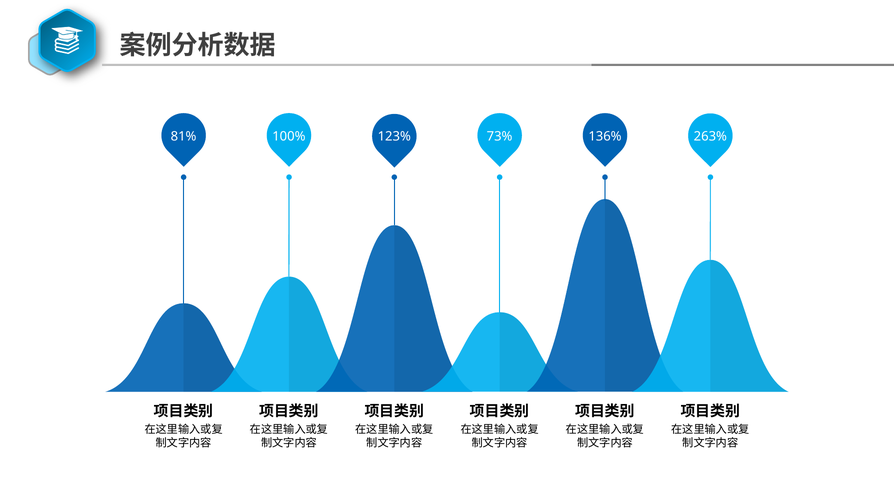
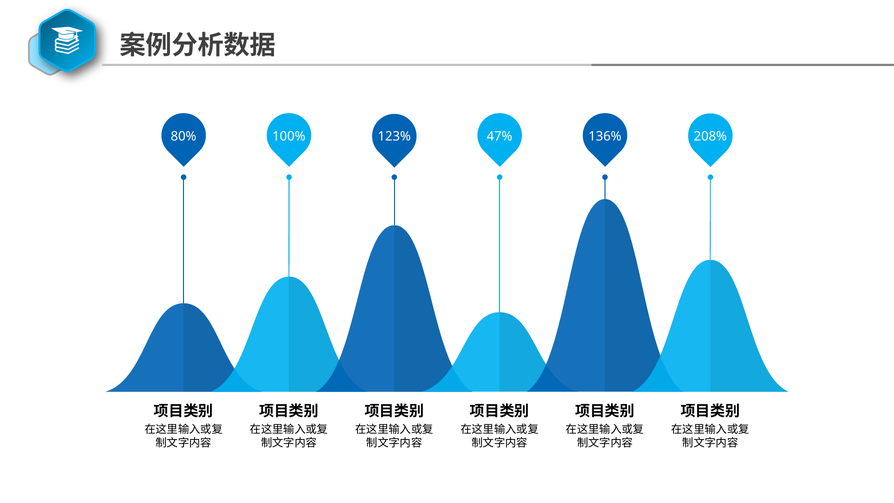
81%: 81% -> 80%
73%: 73% -> 47%
263%: 263% -> 208%
